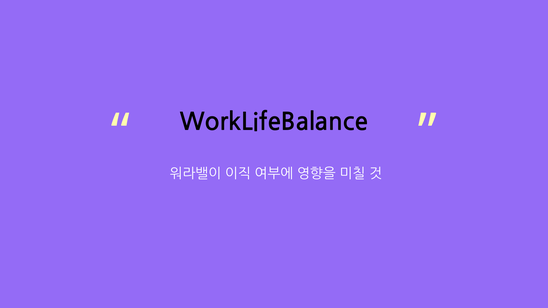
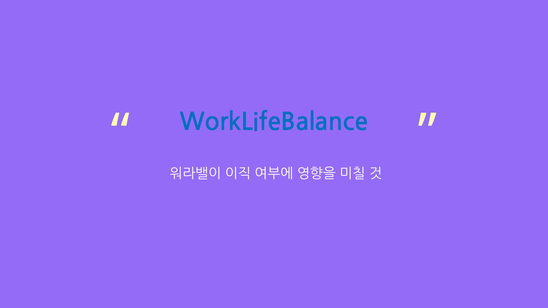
WorkLifeBalance colour: black -> blue
